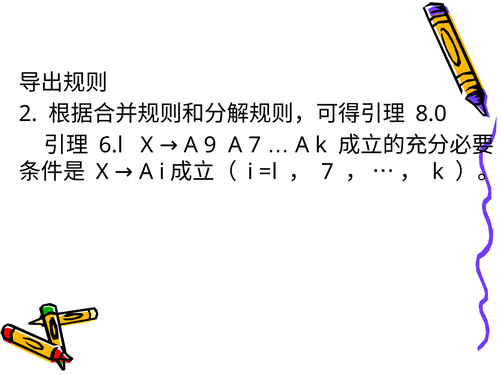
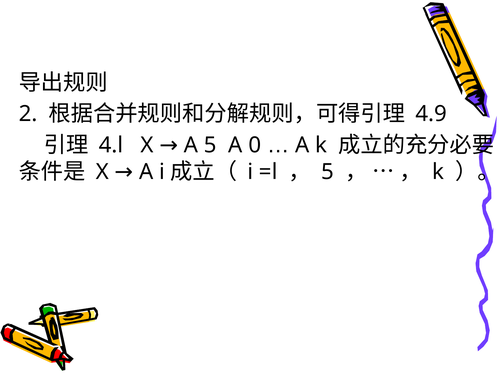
8.0: 8.0 -> 4.9
6.l: 6.l -> 4.l
A 9: 9 -> 5
A 7: 7 -> 0
7 at (328, 172): 7 -> 5
